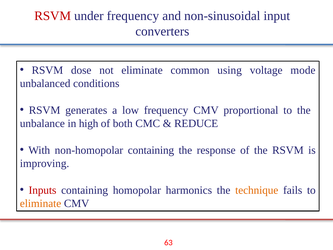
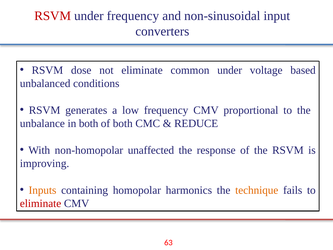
common using: using -> under
mode: mode -> based
in high: high -> both
non-homopolar containing: containing -> unaffected
Inputs colour: red -> orange
eliminate at (41, 203) colour: orange -> red
